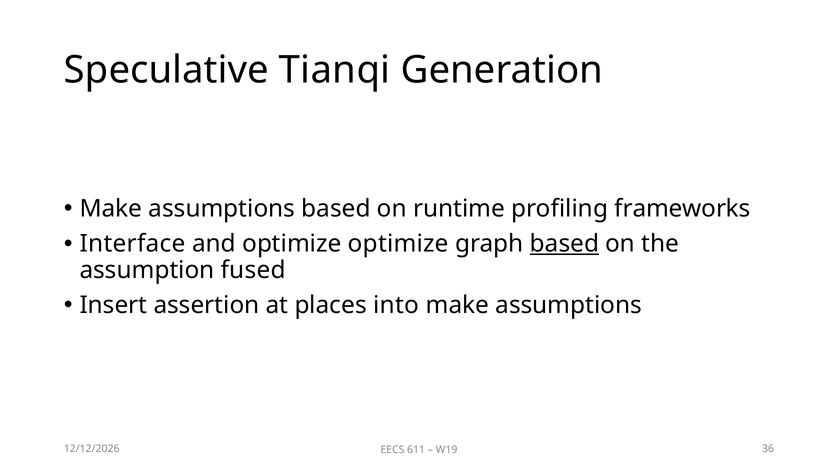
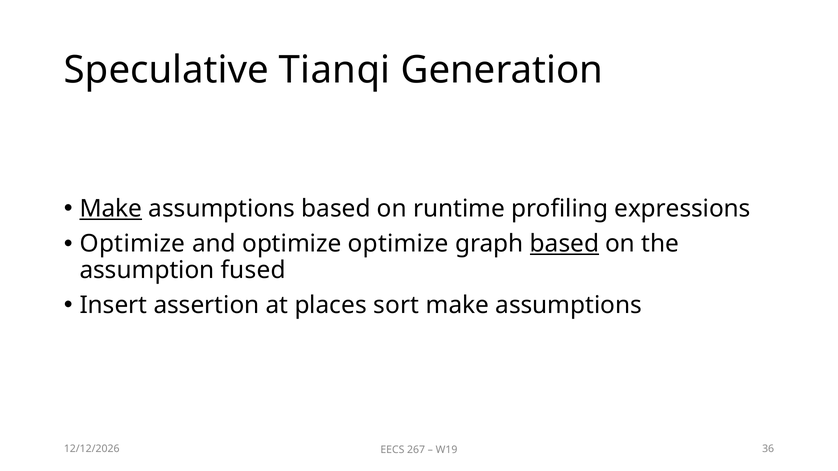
Make at (111, 209) underline: none -> present
frameworks: frameworks -> expressions
Interface at (133, 244): Interface -> Optimize
into: into -> sort
611: 611 -> 267
